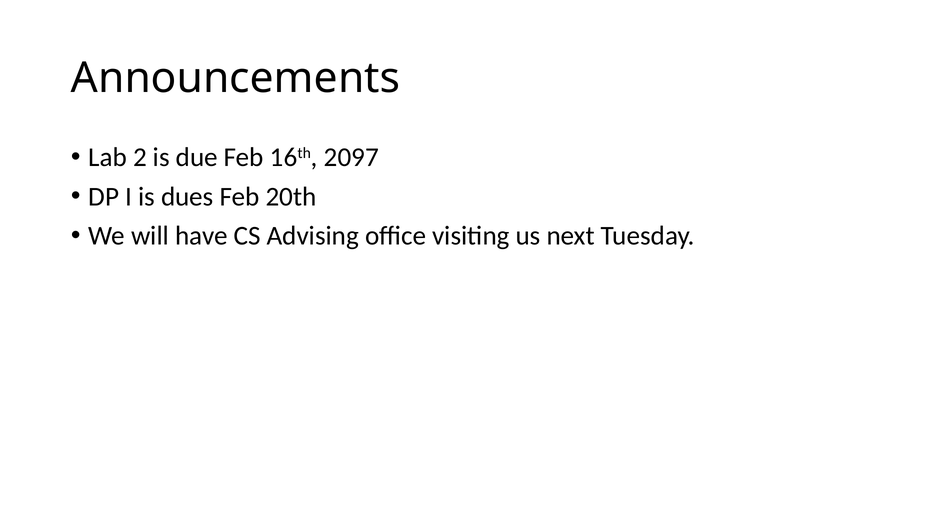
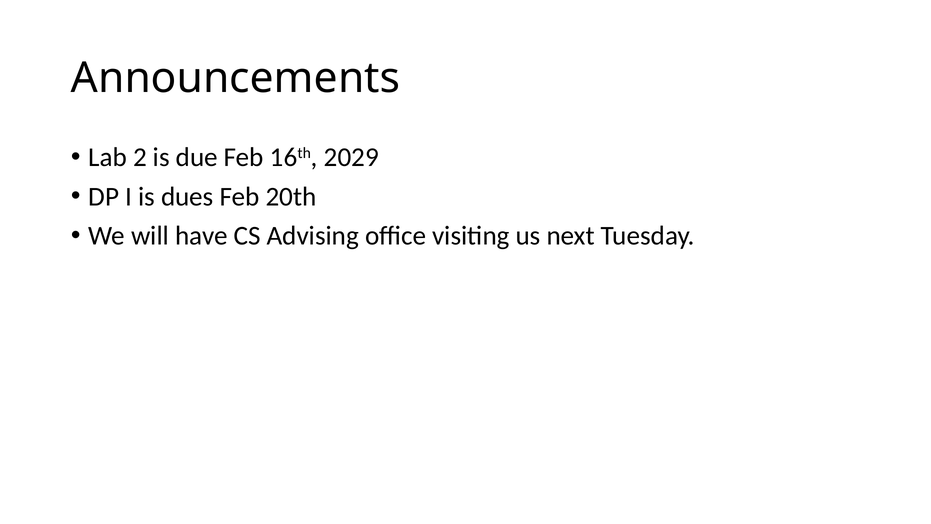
2097: 2097 -> 2029
